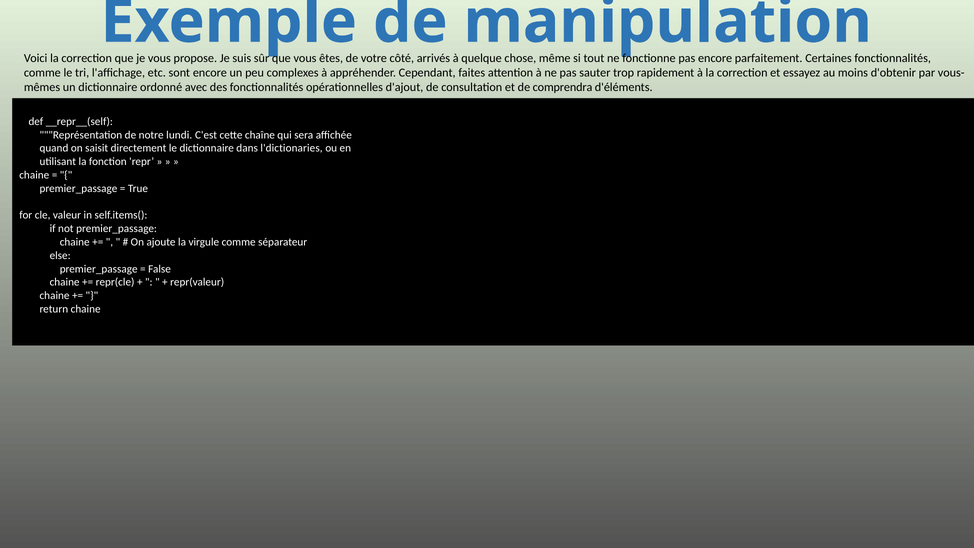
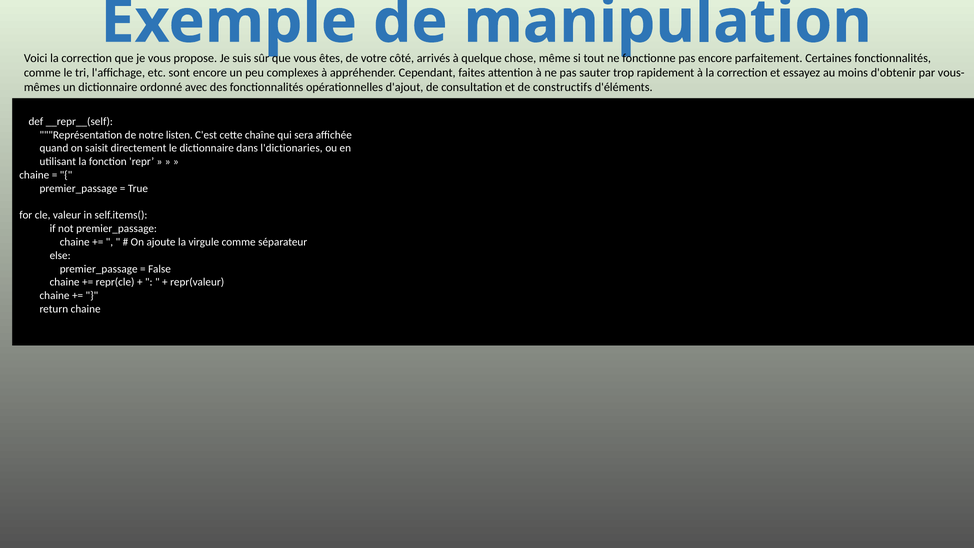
comprendra: comprendra -> constructifs
lundi: lundi -> listen
